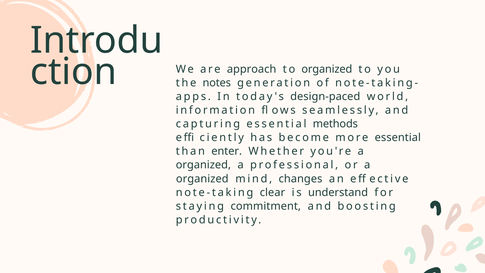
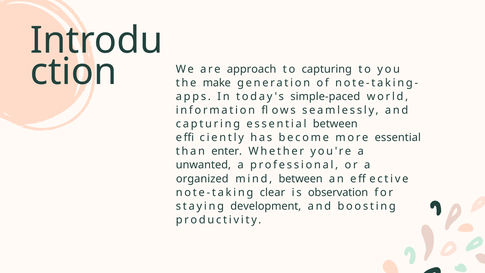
to organized: organized -> capturing
notes: notes -> make
design-paced: design-paced -> simple-paced
essential methods: methods -> between
organized at (203, 165): organized -> unwanted
mind changes: changes -> between
understand: understand -> observation
commitment: commitment -> development
